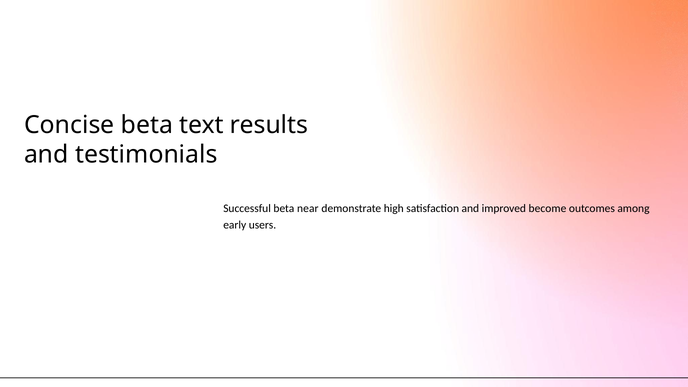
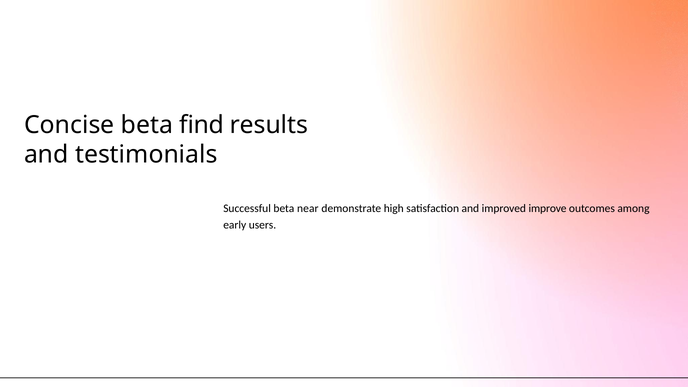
text: text -> find
become: become -> improve
